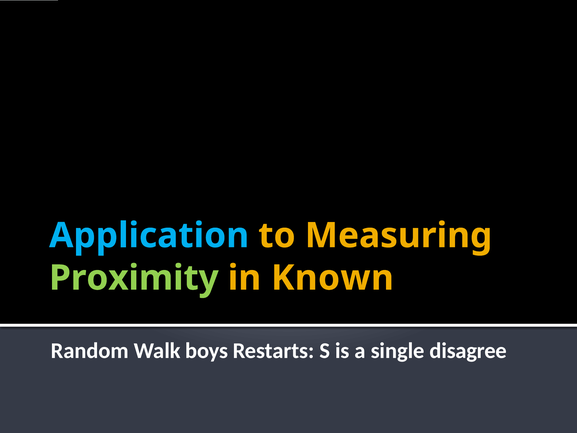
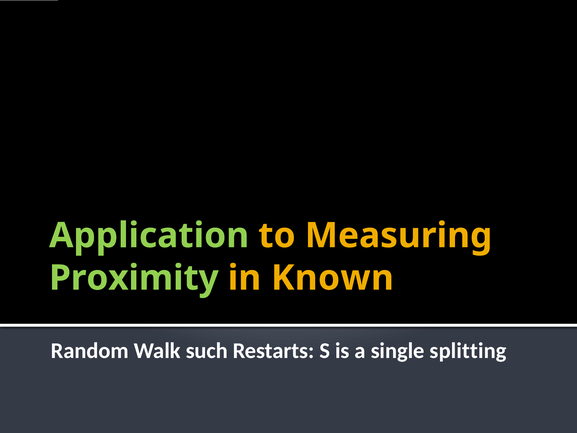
Application colour: light blue -> light green
boys: boys -> such
disagree: disagree -> splitting
